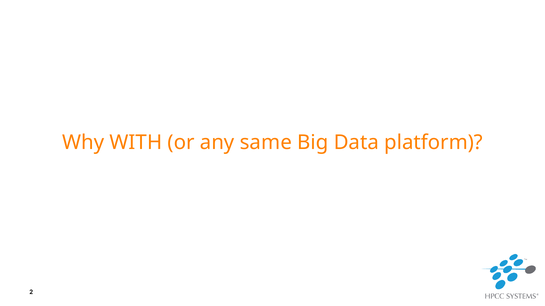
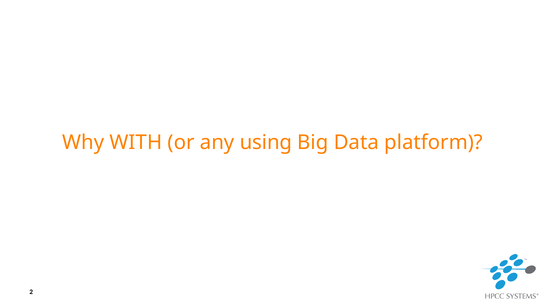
same: same -> using
